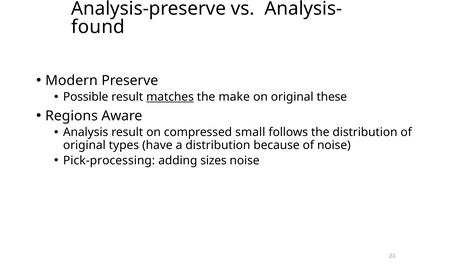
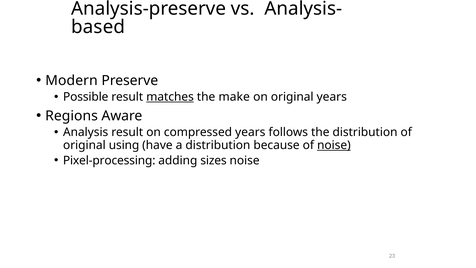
found: found -> based
original these: these -> years
compressed small: small -> years
types: types -> using
noise at (334, 145) underline: none -> present
Pick-processing: Pick-processing -> Pixel-processing
